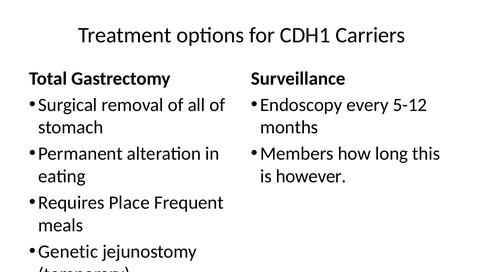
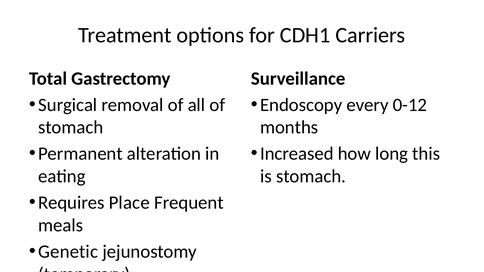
5-12: 5-12 -> 0-12
Members: Members -> Increased
is however: however -> stomach
